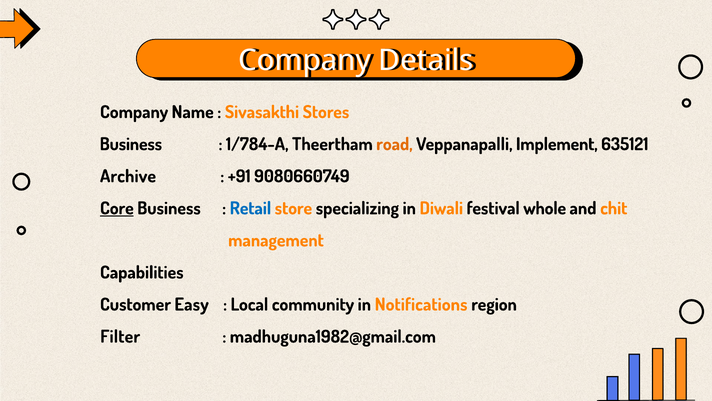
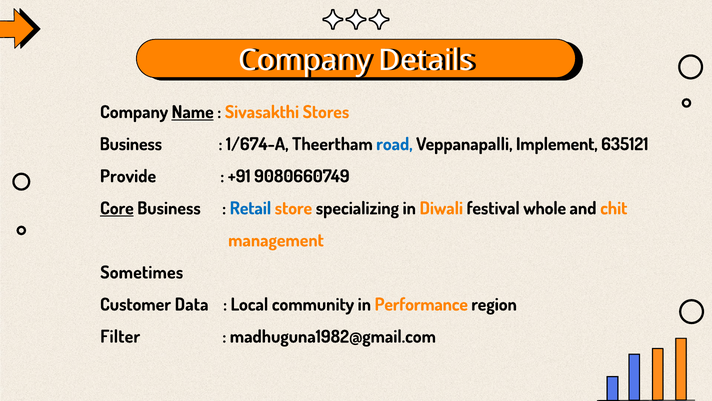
Name underline: none -> present
1/784-A: 1/784-A -> 1/674-A
road colour: orange -> blue
Archive: Archive -> Provide
Capabilities: Capabilities -> Sometimes
Easy: Easy -> Data
Notifications: Notifications -> Performance
